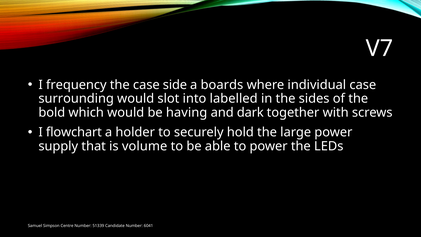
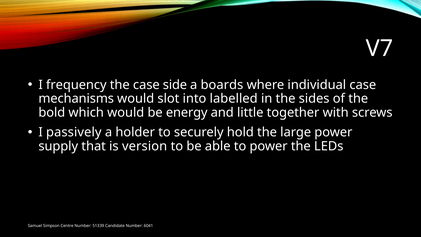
surrounding: surrounding -> mechanisms
having: having -> energy
dark: dark -> little
flowchart: flowchart -> passively
volume: volume -> version
